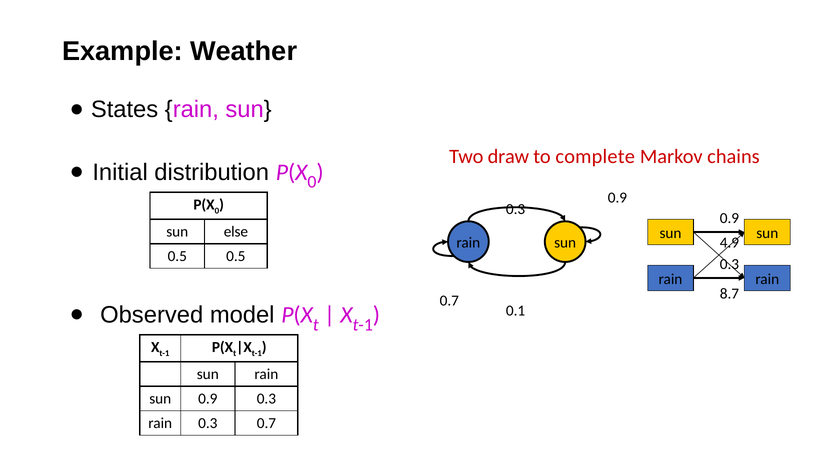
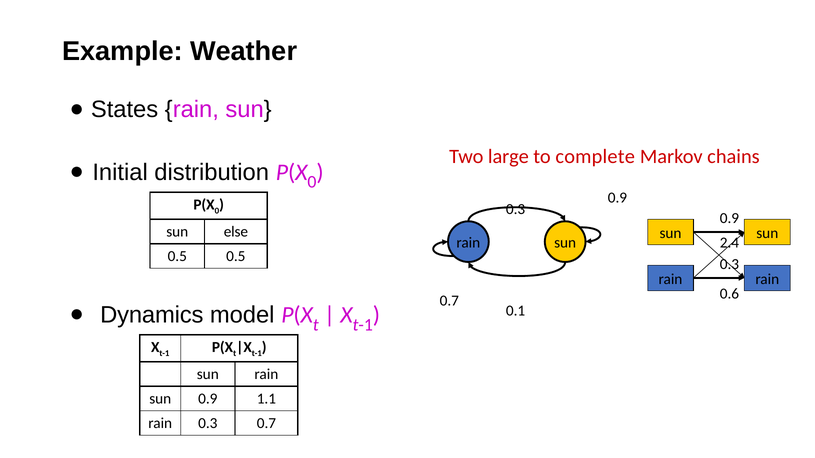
draw: draw -> large
4.9: 4.9 -> 2.4
8.7: 8.7 -> 0.6
Observed: Observed -> Dynamics
0.9 0.3: 0.3 -> 1.1
